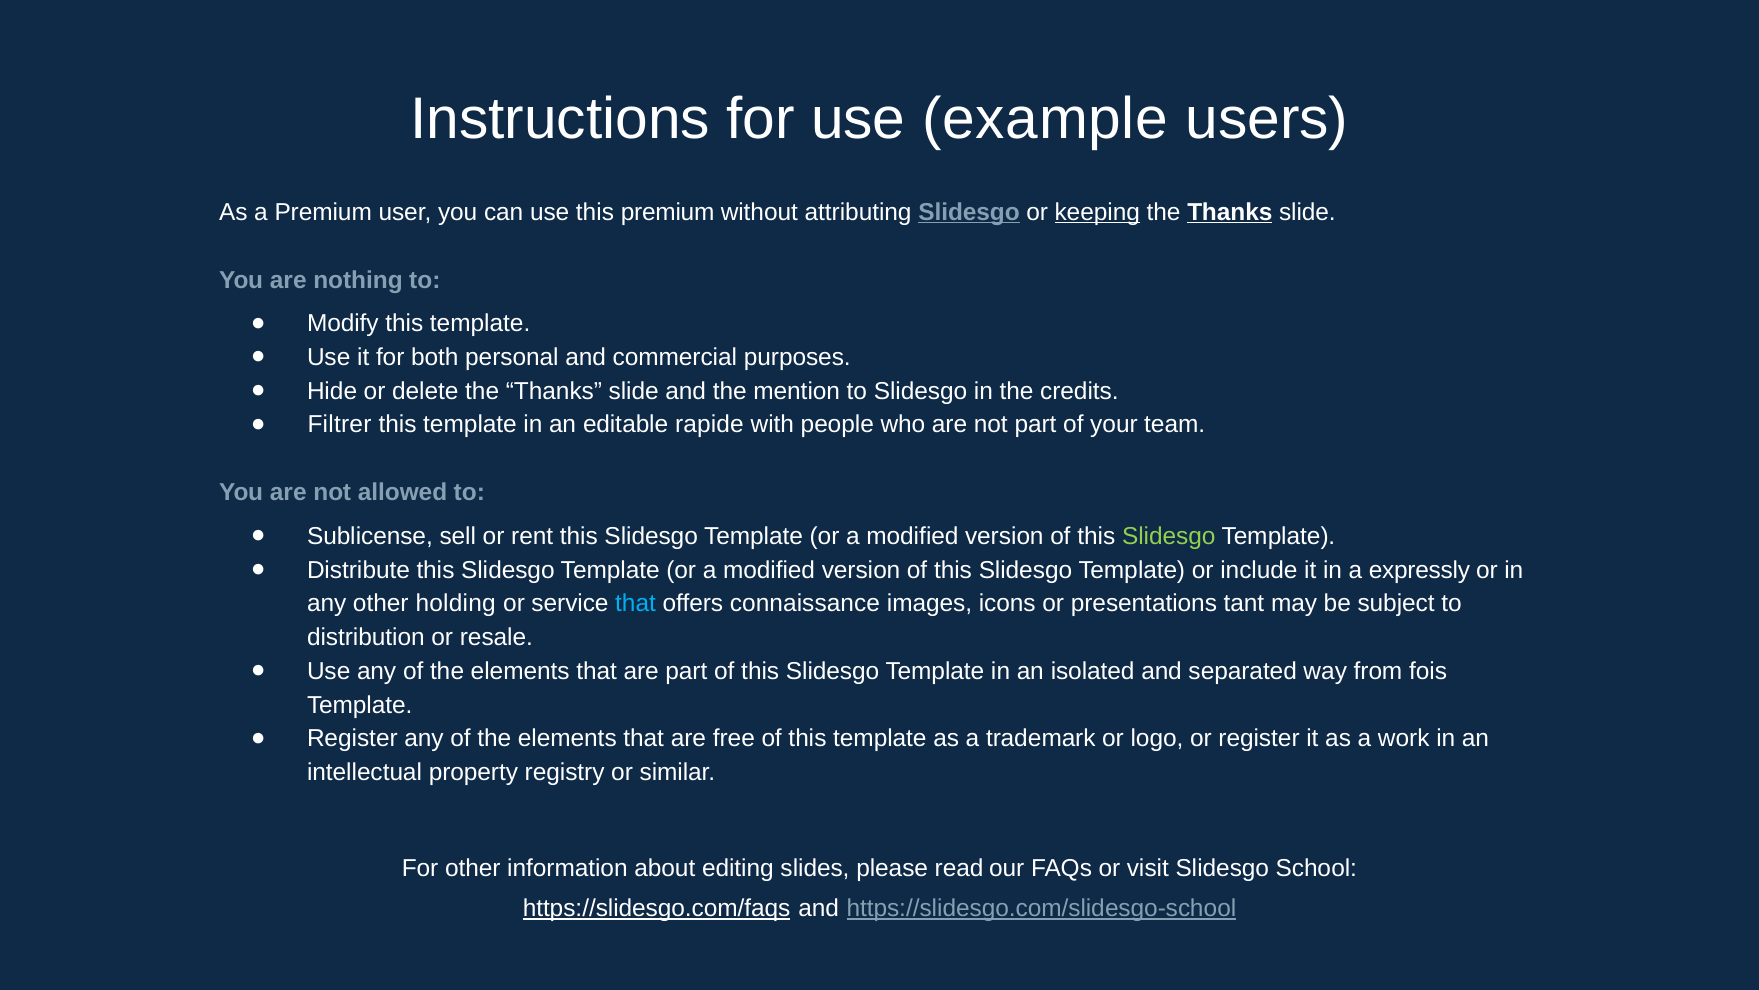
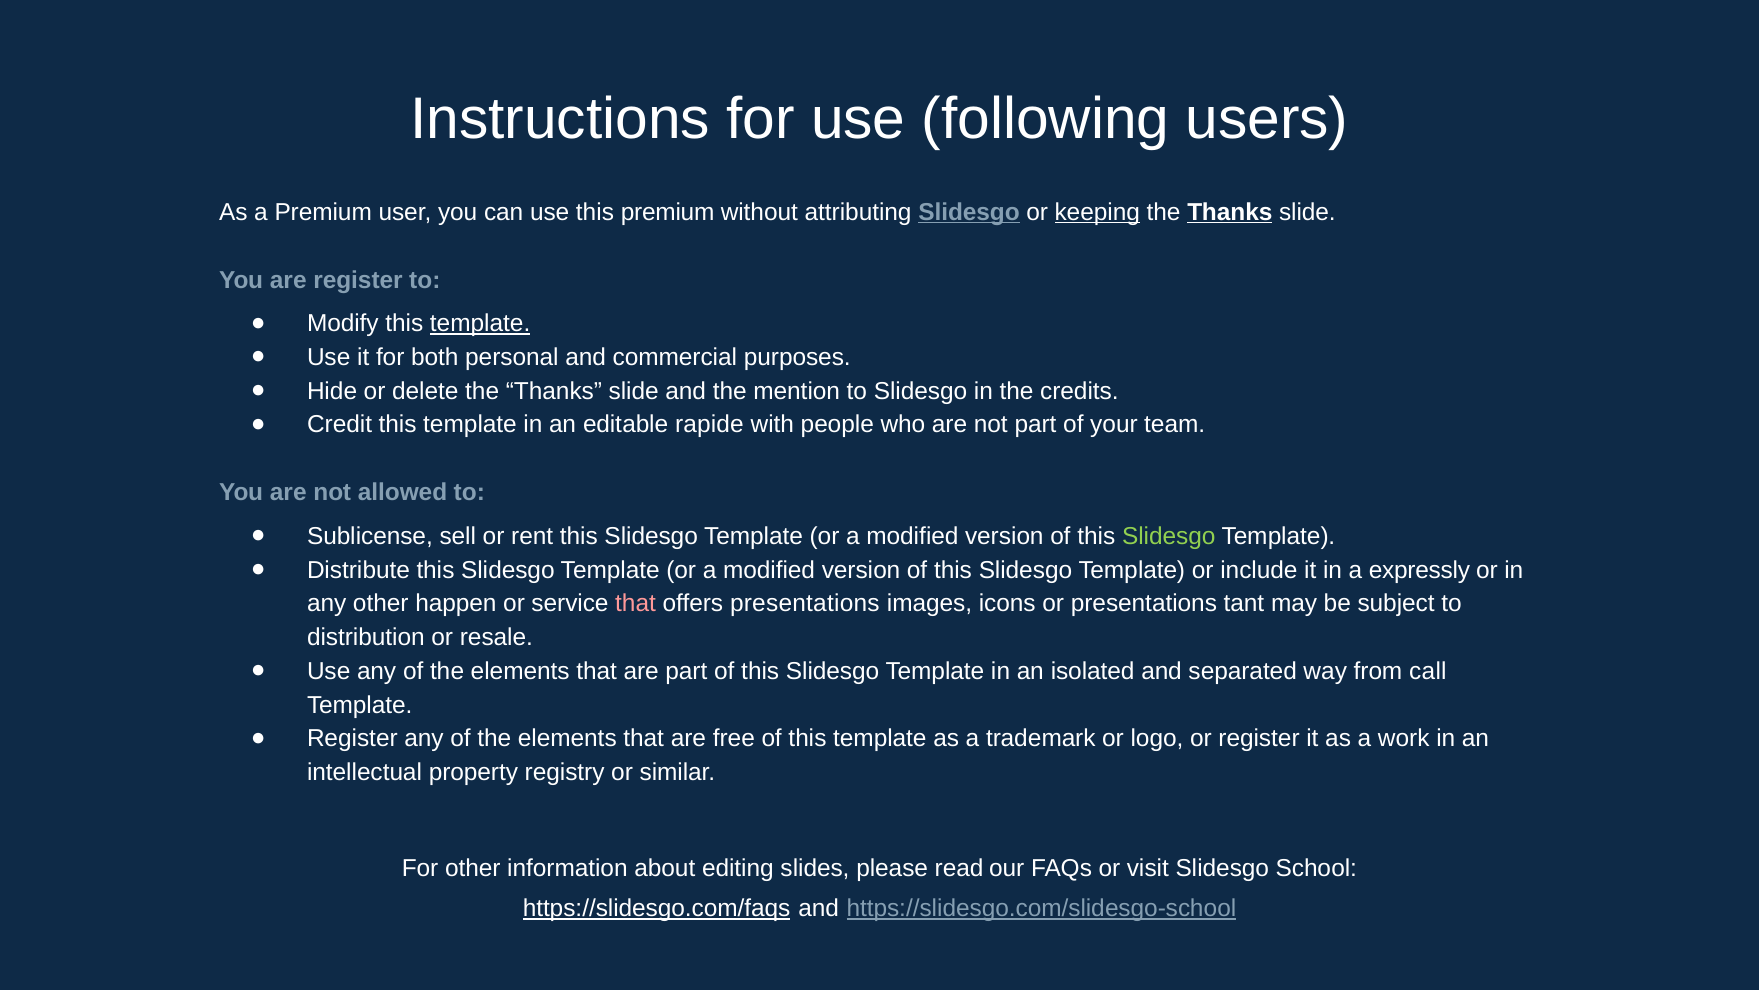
example: example -> following
are nothing: nothing -> register
template at (480, 323) underline: none -> present
Filtrer: Filtrer -> Credit
holding: holding -> happen
that at (636, 603) colour: light blue -> pink
offers connaissance: connaissance -> presentations
fois: fois -> call
